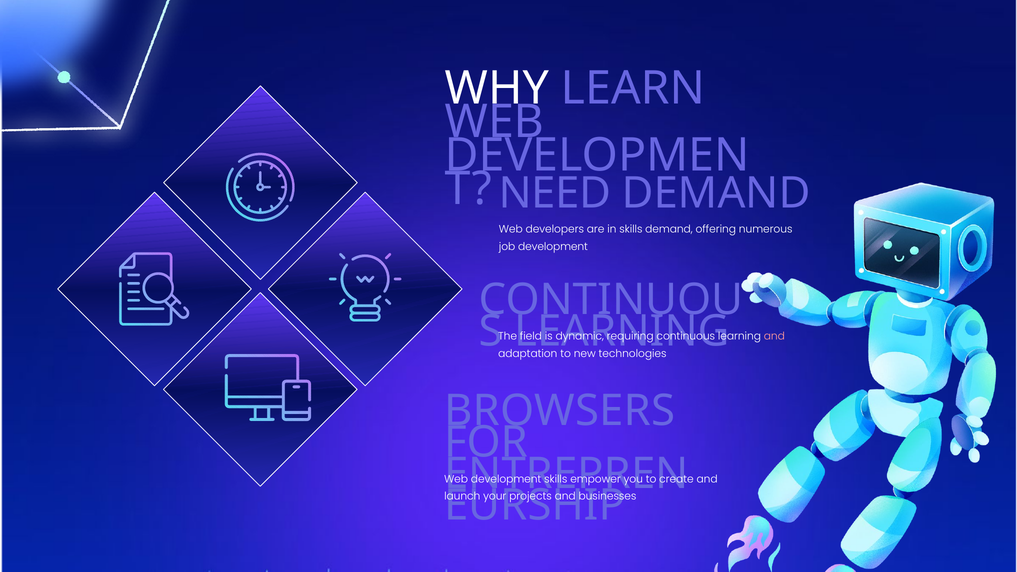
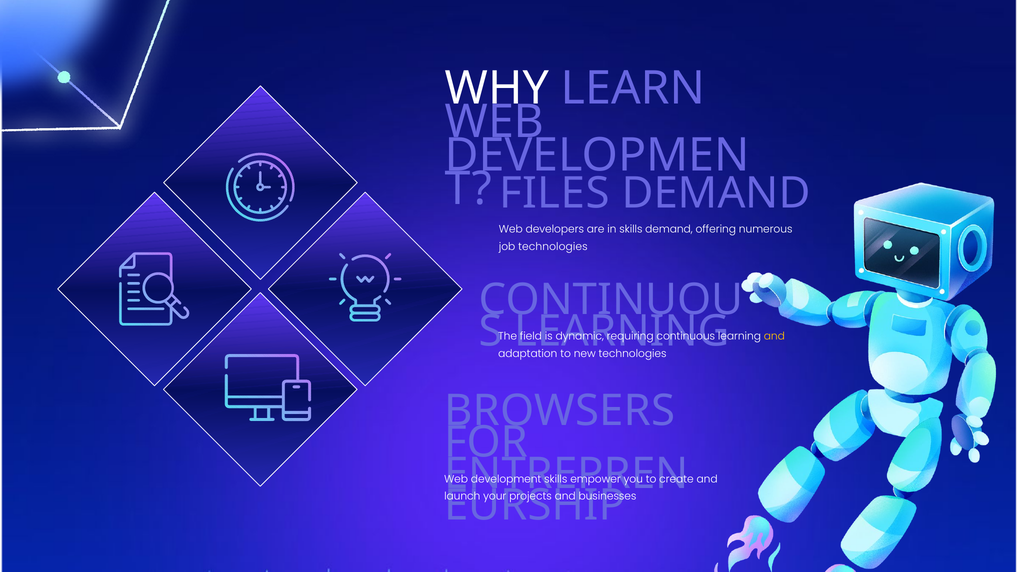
NEED: NEED -> FILES
job development: development -> technologies
and at (774, 336) colour: pink -> yellow
